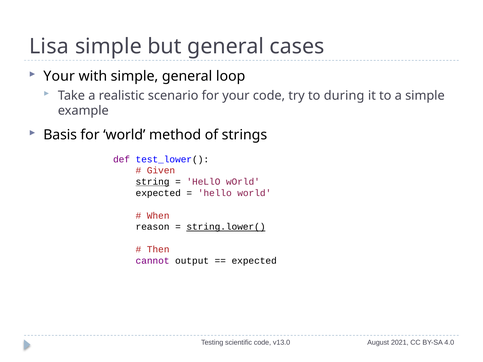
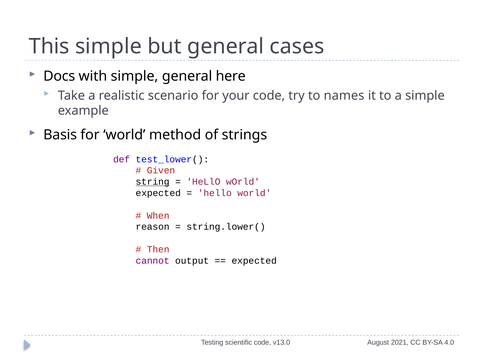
Lisa: Lisa -> This
Your at (59, 76): Your -> Docs
loop: loop -> here
during: during -> names
string.lower( underline: present -> none
